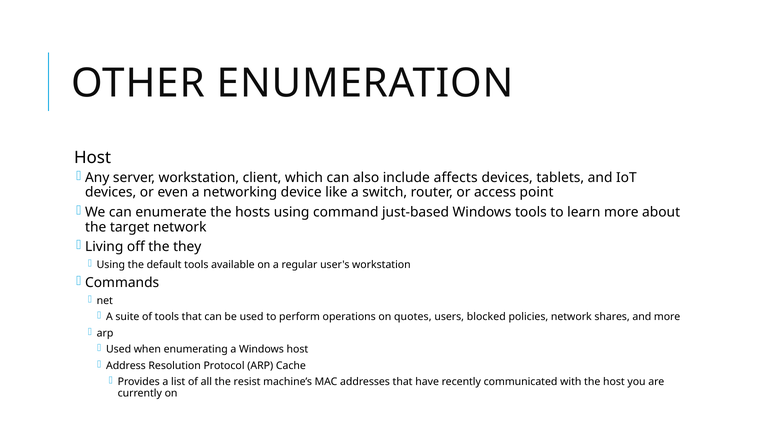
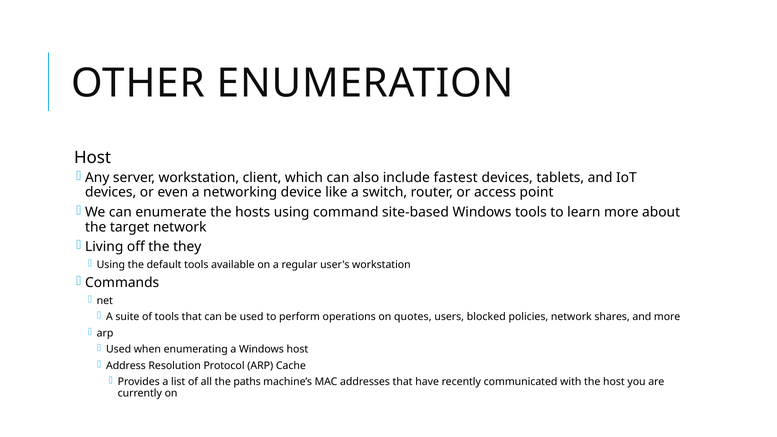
affects: affects -> fastest
just-based: just-based -> site-based
resist: resist -> paths
